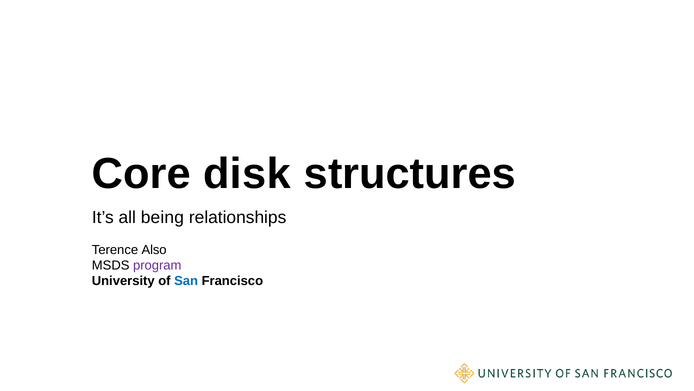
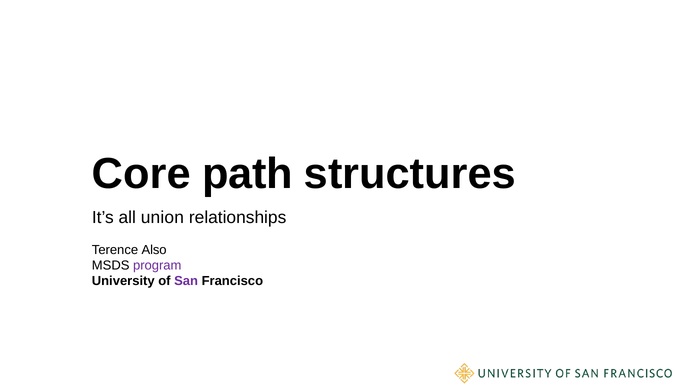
disk: disk -> path
being: being -> union
San colour: blue -> purple
